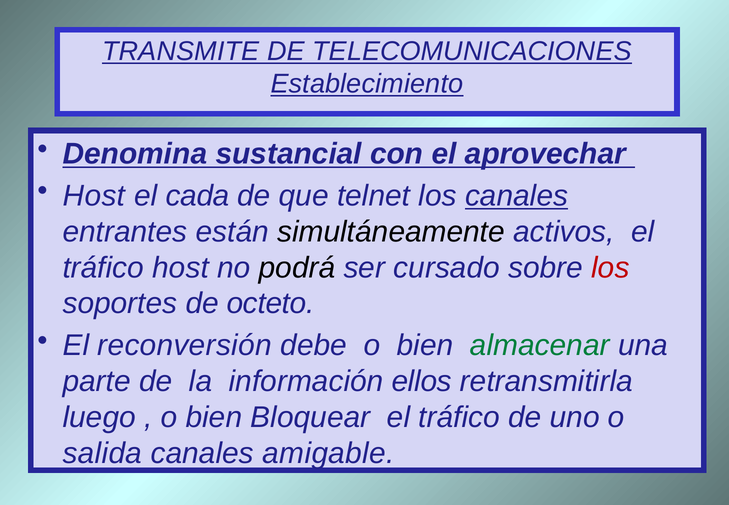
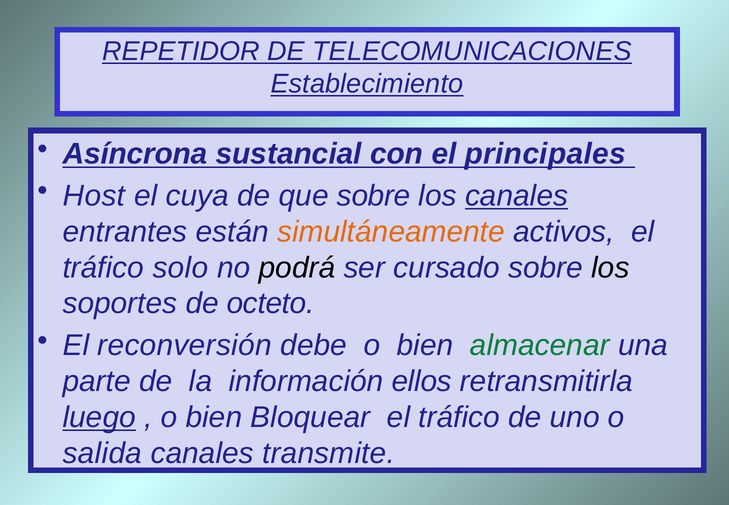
TRANSMITE: TRANSMITE -> REPETIDOR
Denomina: Denomina -> Asíncrona
aprovechar: aprovechar -> principales
cada: cada -> cuya
que telnet: telnet -> sobre
simultáneamente colour: black -> orange
tráfico host: host -> solo
los at (610, 268) colour: red -> black
luego underline: none -> present
amigable: amigable -> transmite
